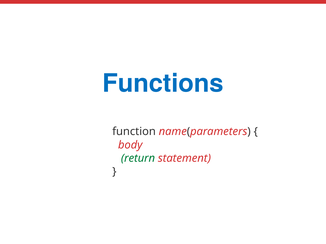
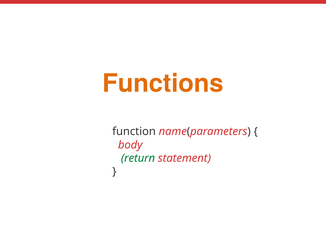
Functions colour: blue -> orange
